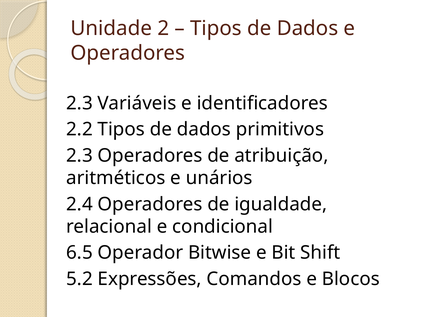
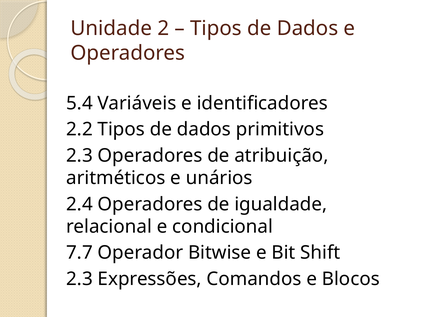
2.3 at (80, 103): 2.3 -> 5.4
6.5: 6.5 -> 7.7
5.2 at (80, 279): 5.2 -> 2.3
